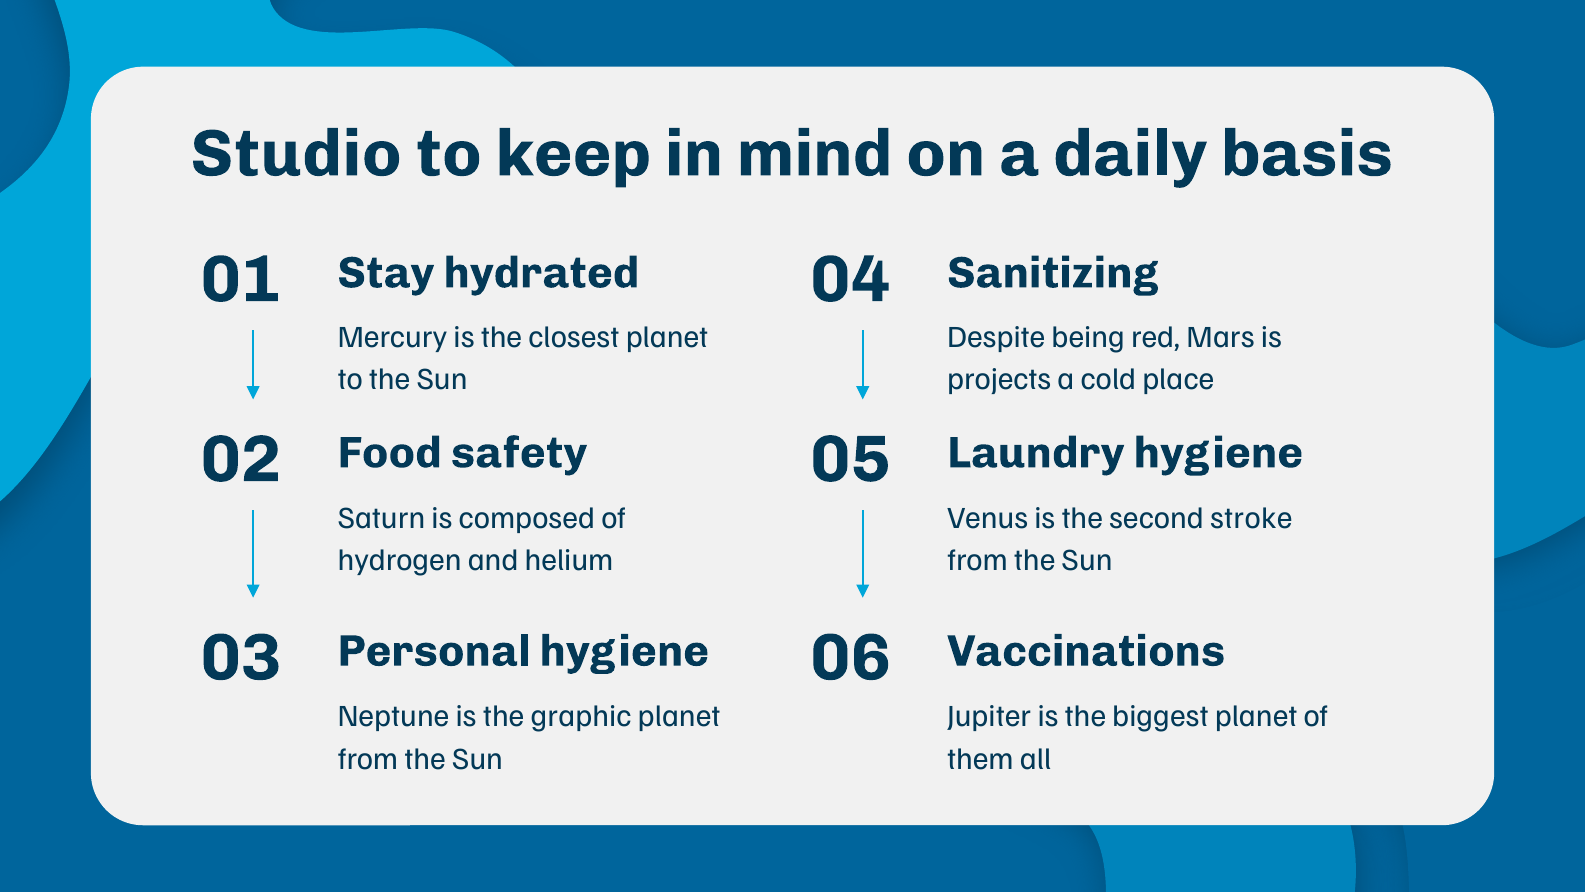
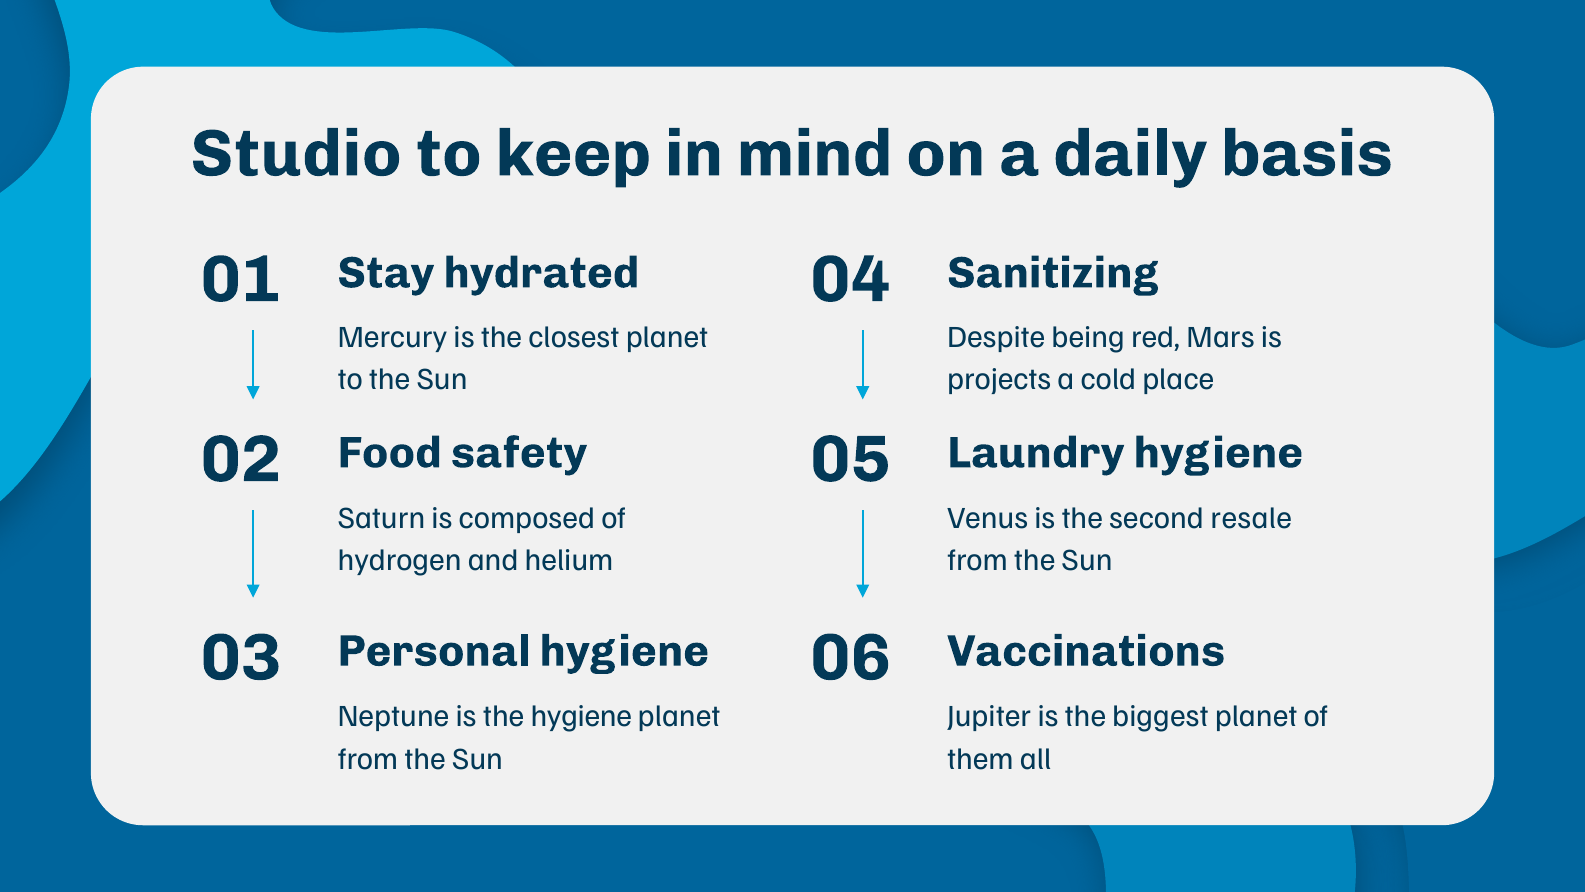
stroke: stroke -> resale
the graphic: graphic -> hygiene
